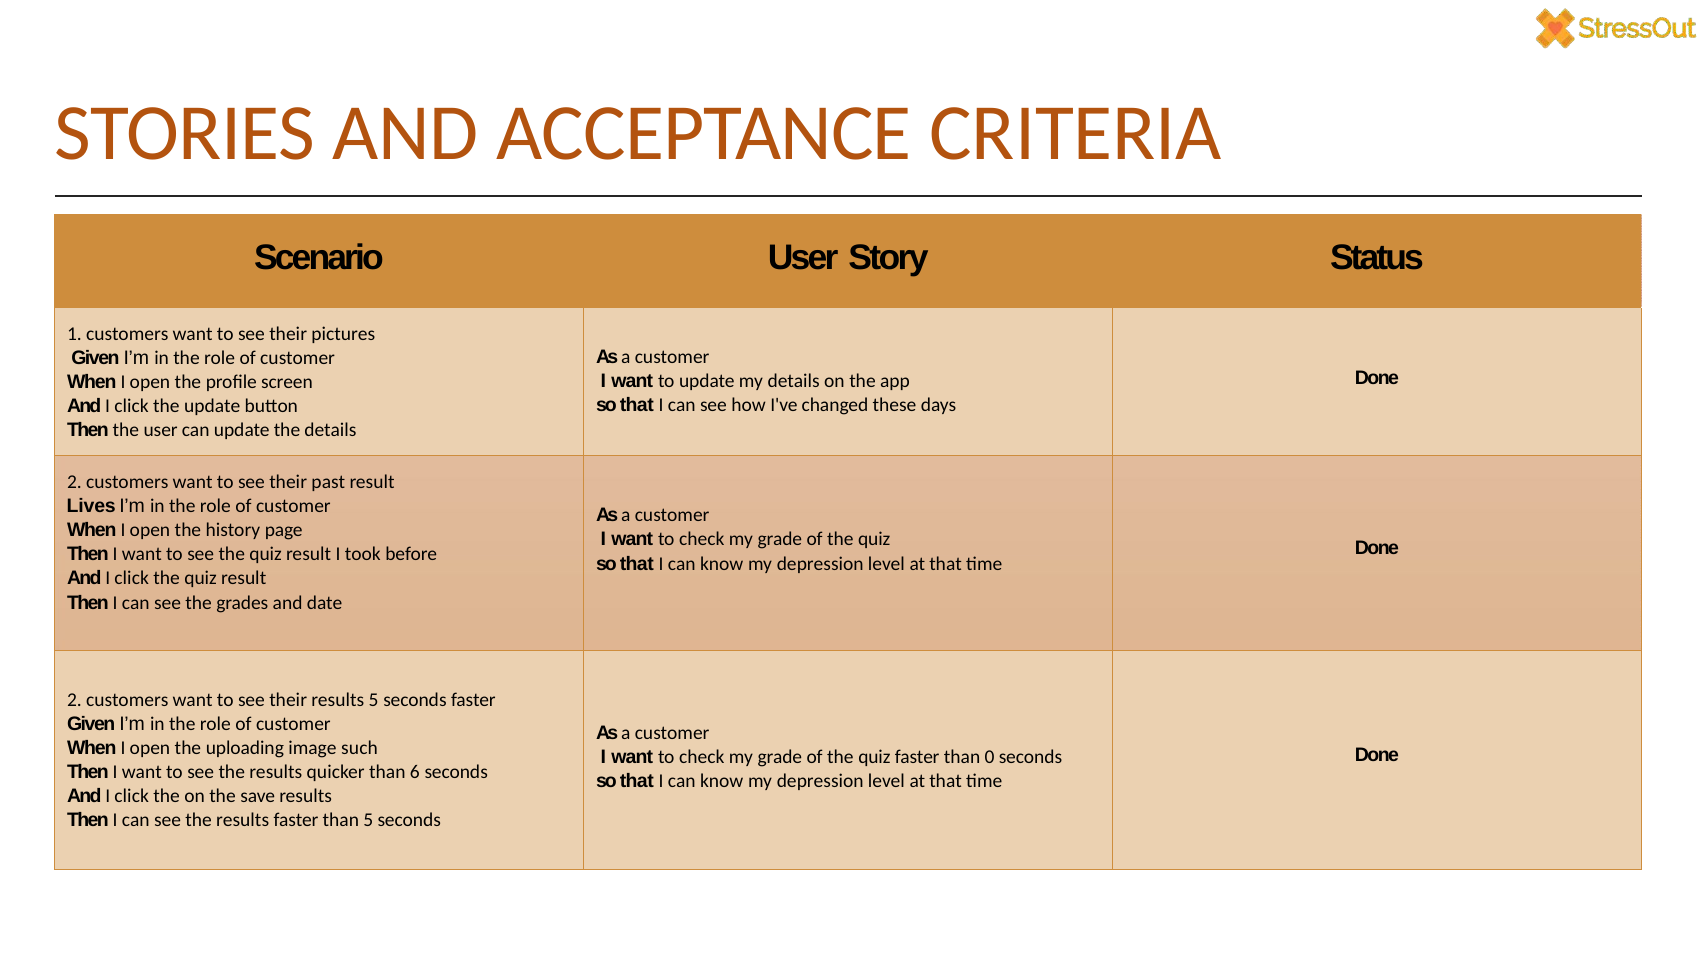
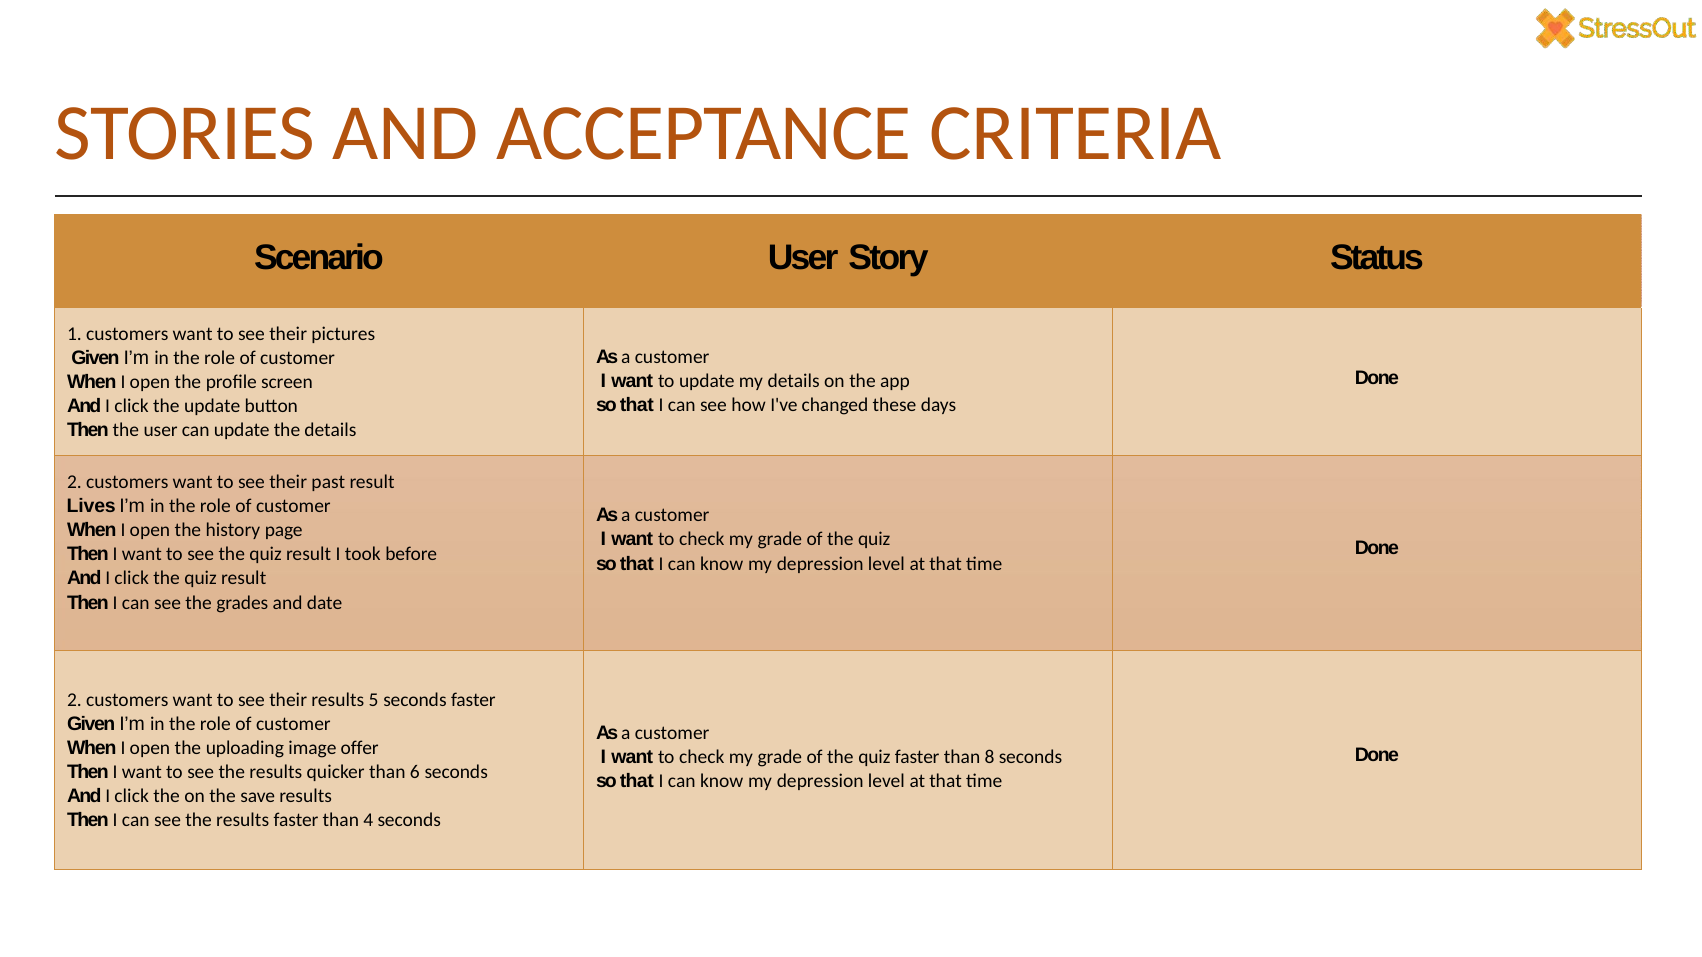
such: such -> offer
0: 0 -> 8
than 5: 5 -> 4
